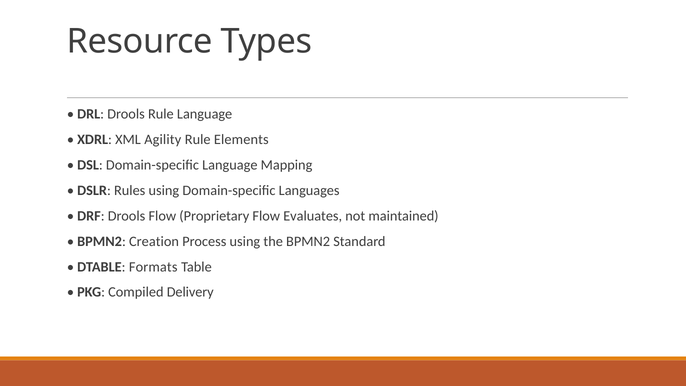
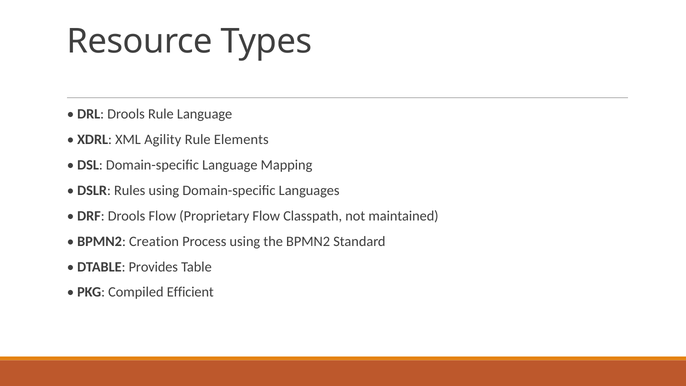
Evaluates: Evaluates -> Classpath
Formats: Formats -> Provides
Delivery: Delivery -> Efficient
